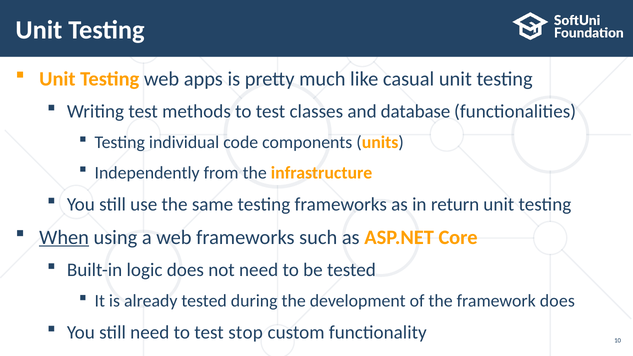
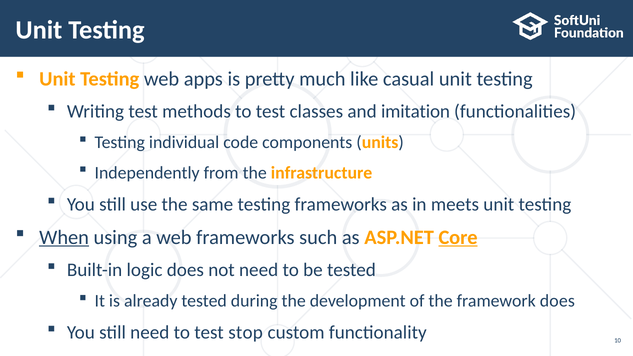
database: database -> imitation
return: return -> meets
Core underline: none -> present
